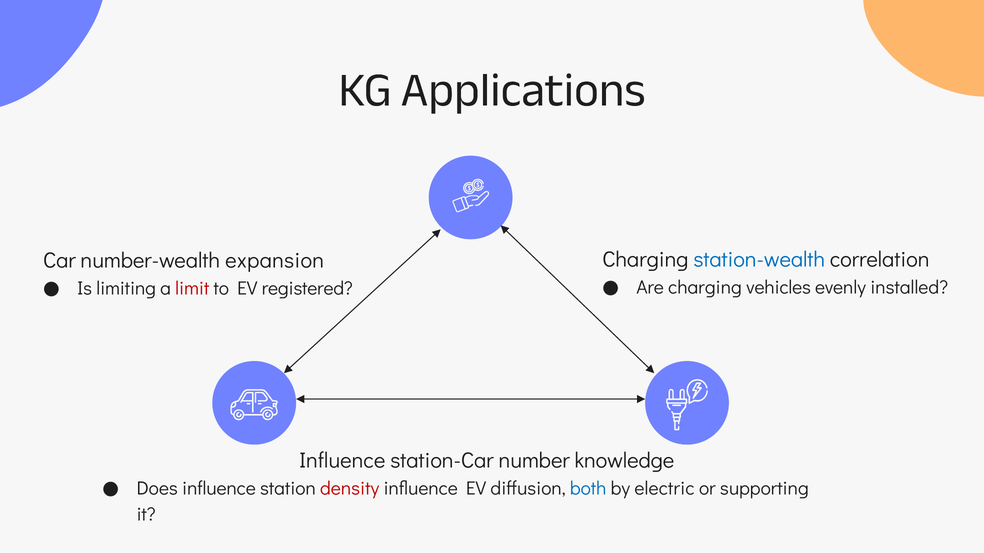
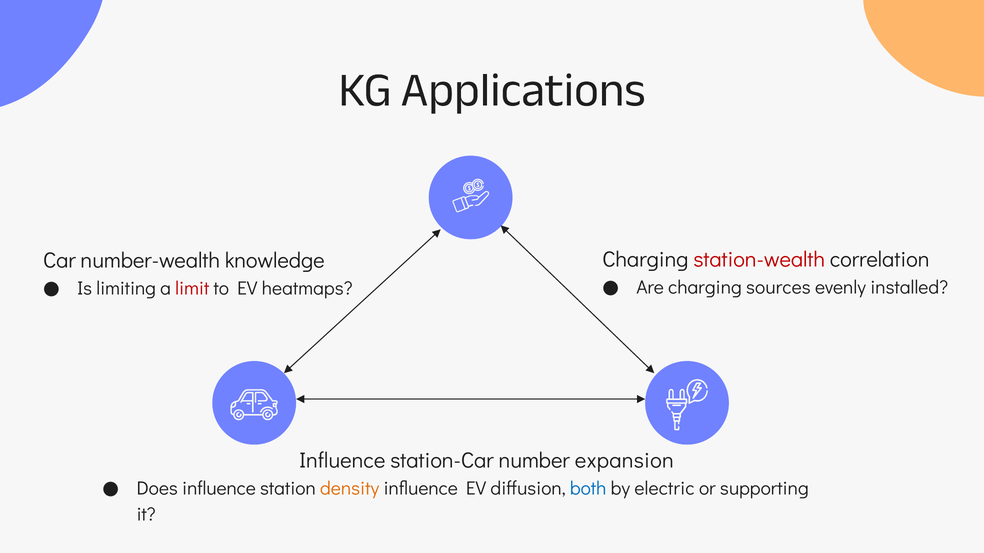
station-wealth colour: blue -> red
expansion: expansion -> knowledge
vehicles: vehicles -> sources
registered: registered -> heatmaps
knowledge: knowledge -> expansion
density colour: red -> orange
